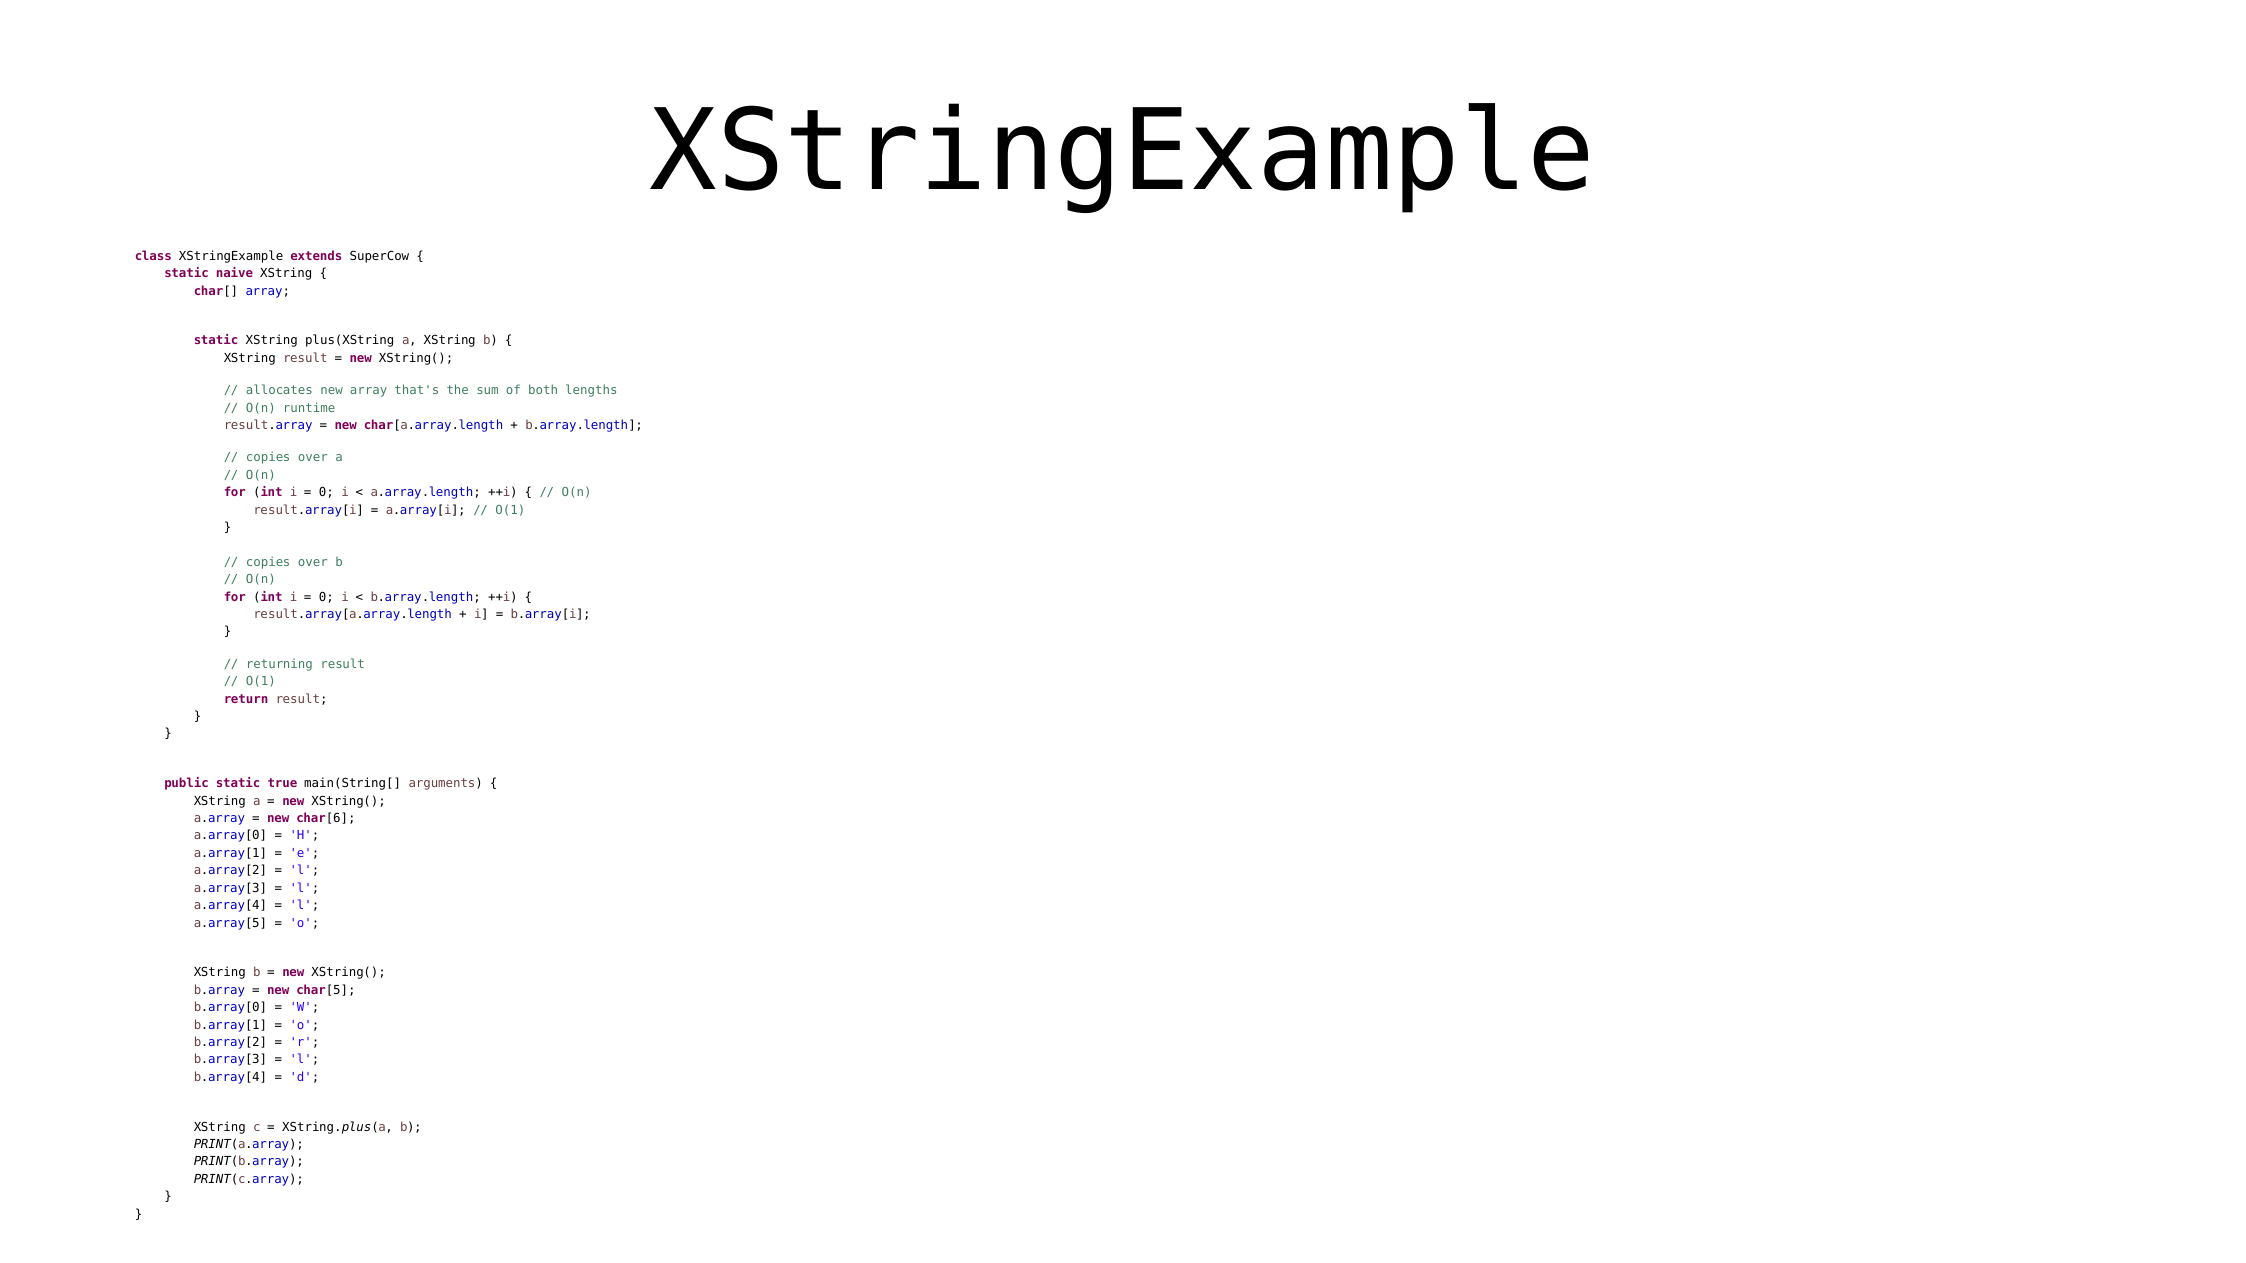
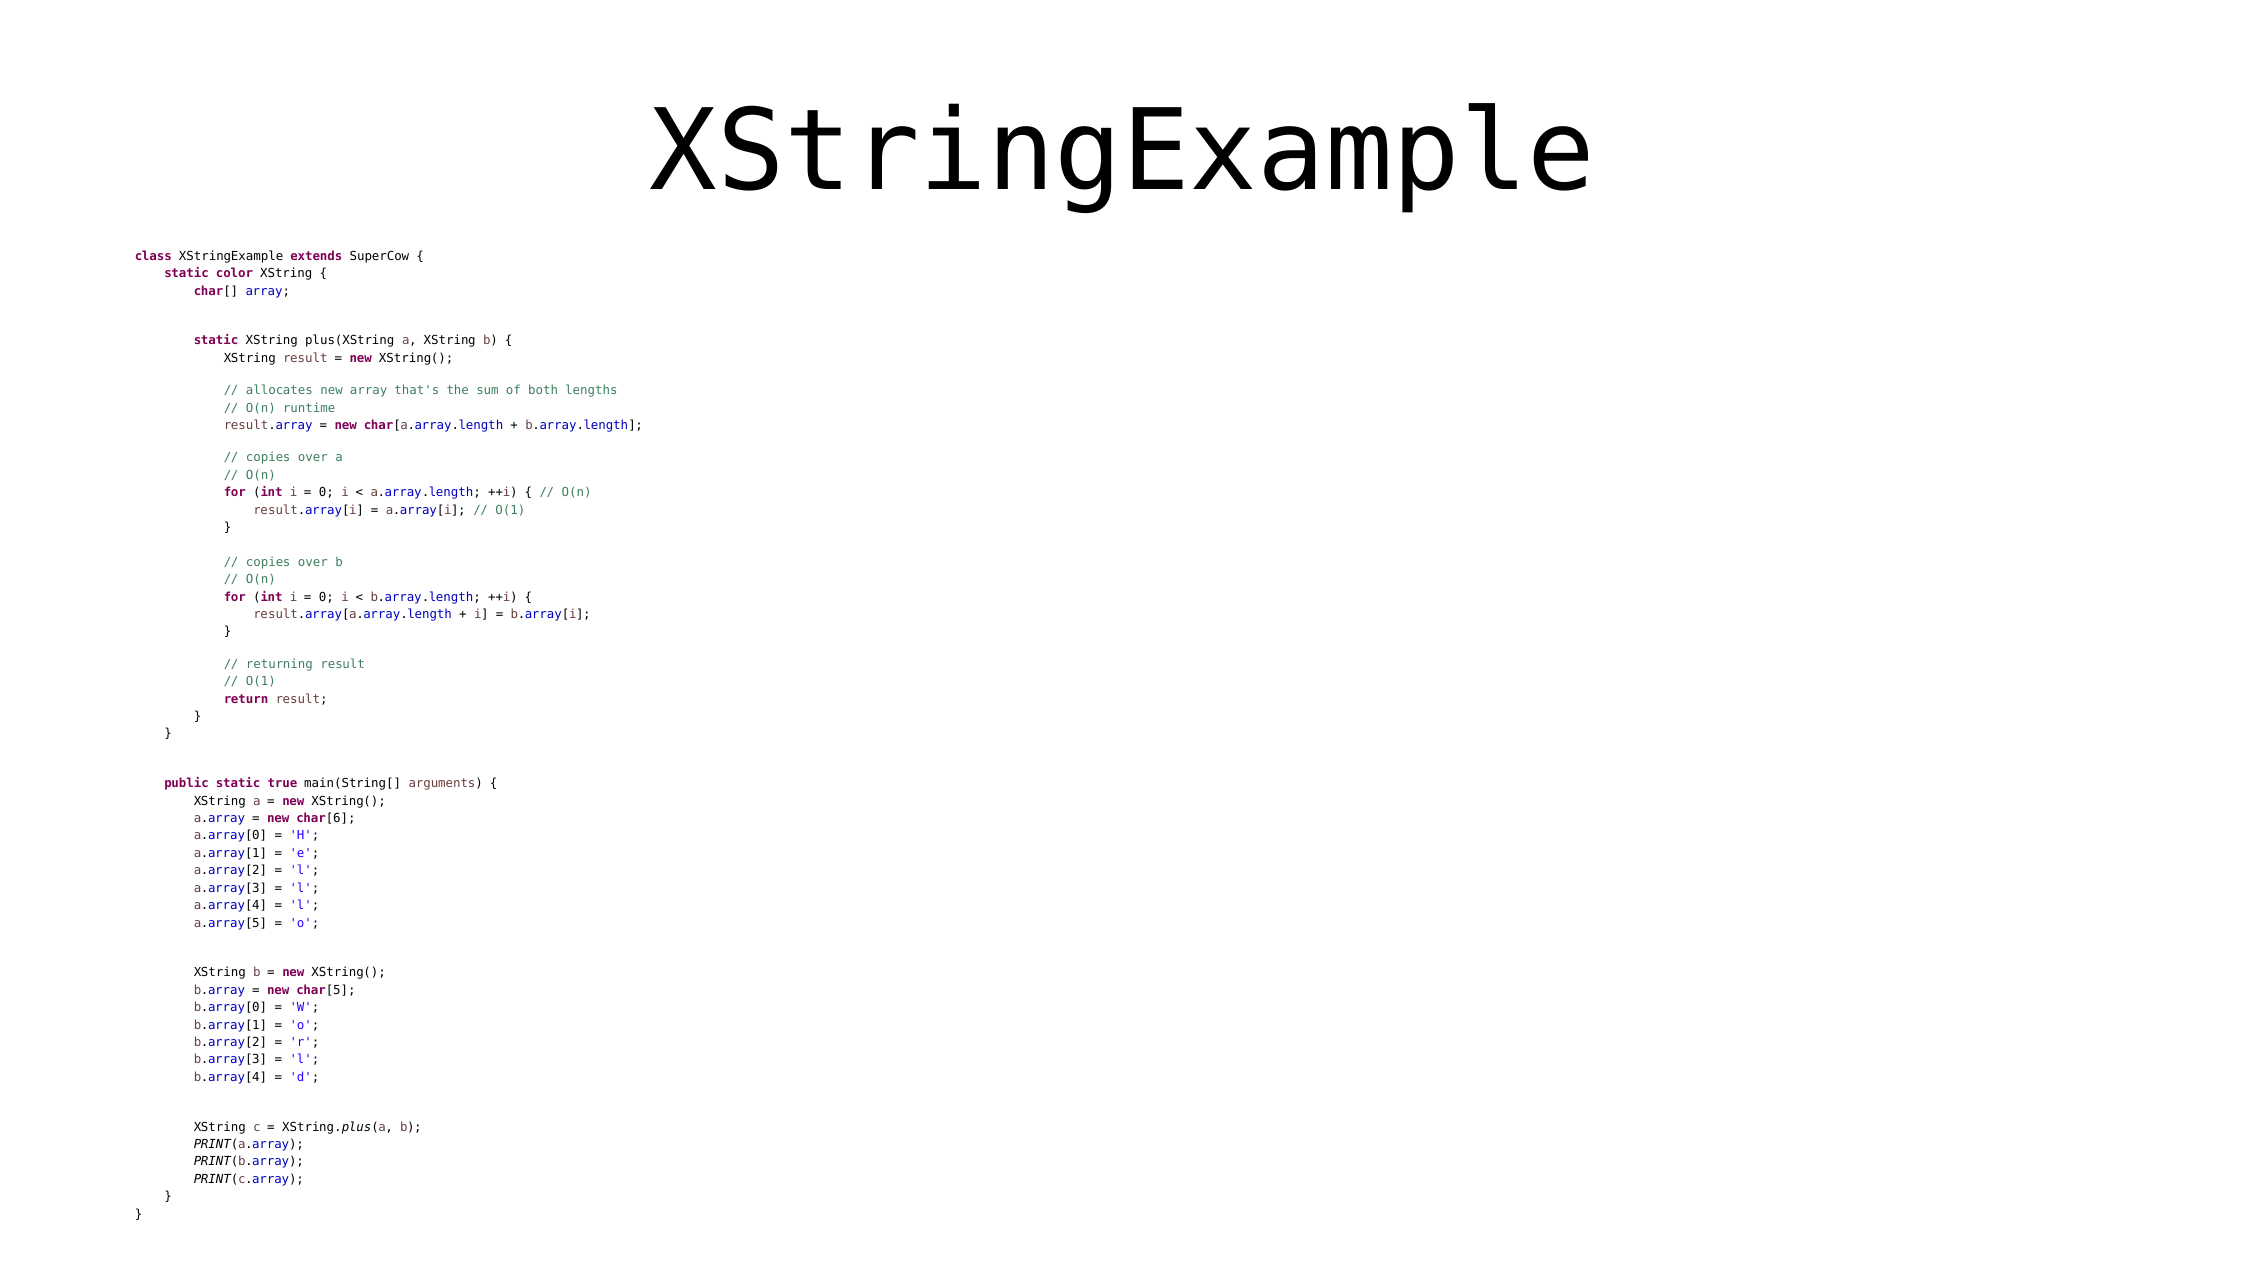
naive: naive -> color
